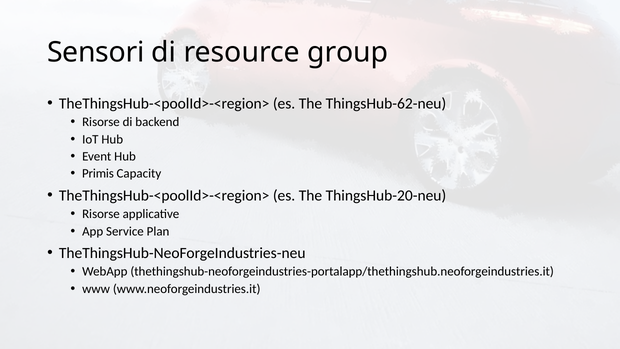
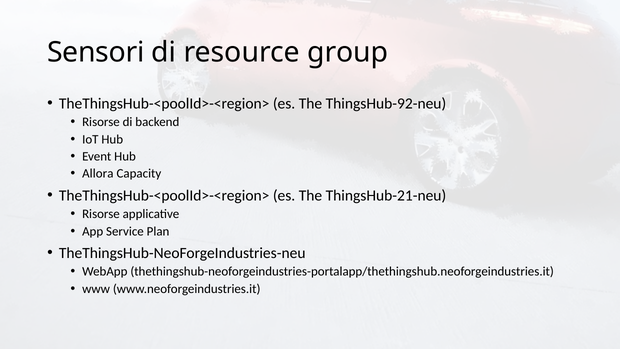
ThingsHub-62-neu: ThingsHub-62-neu -> ThingsHub-92-neu
Primis: Primis -> Allora
ThingsHub-20-neu: ThingsHub-20-neu -> ThingsHub-21-neu
